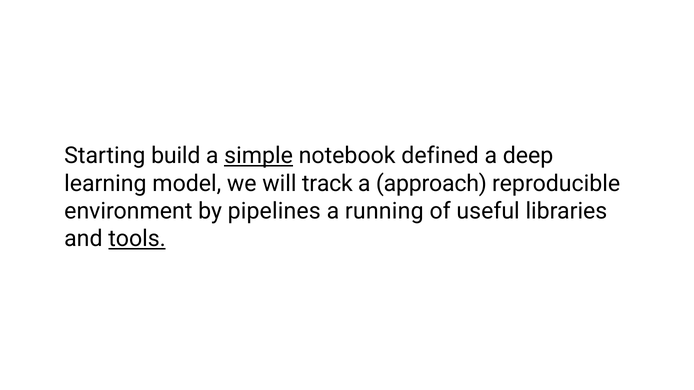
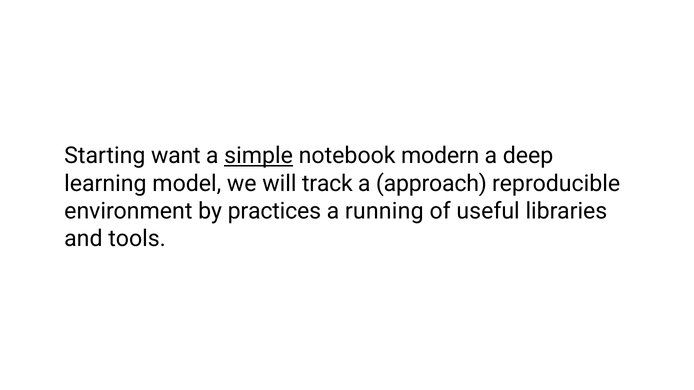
build: build -> want
defined: defined -> modern
pipelines: pipelines -> practices
tools underline: present -> none
